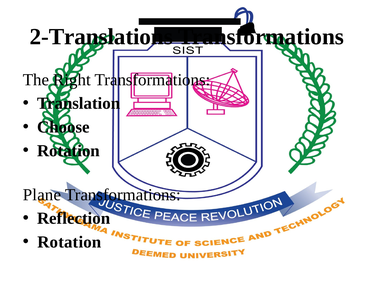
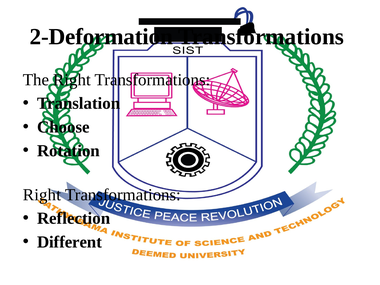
2-Translations: 2-Translations -> 2-Deformation
Plane at (42, 195): Plane -> Right
Rotation at (69, 242): Rotation -> Different
